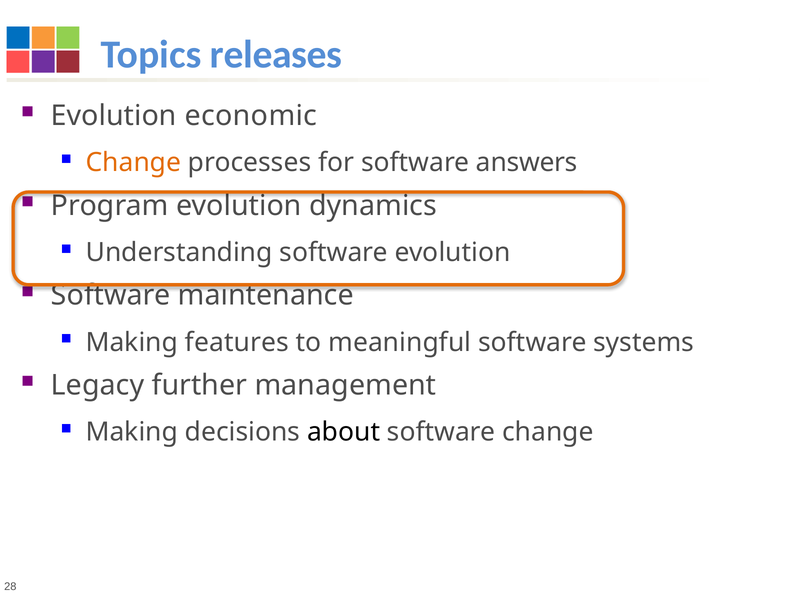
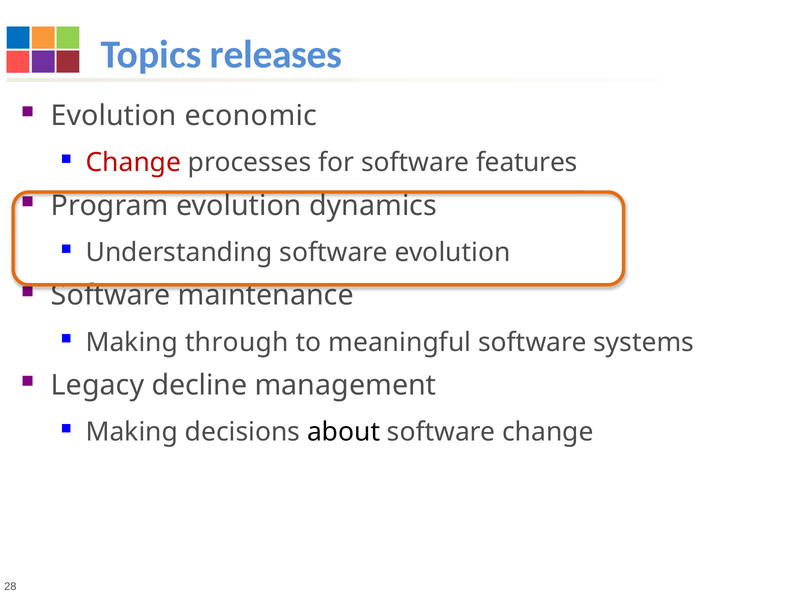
Change at (133, 163) colour: orange -> red
answers: answers -> features
features: features -> through
further: further -> decline
